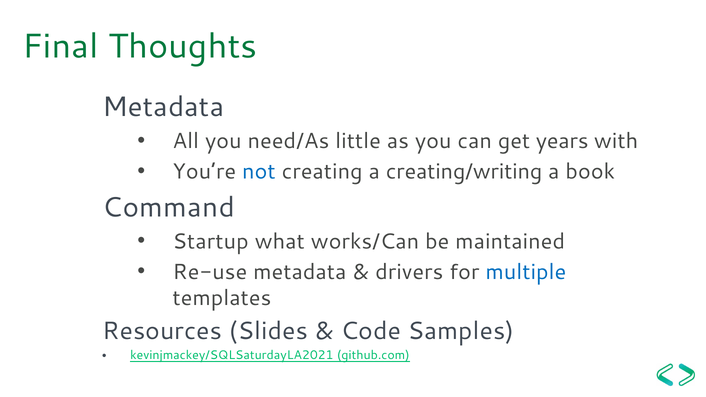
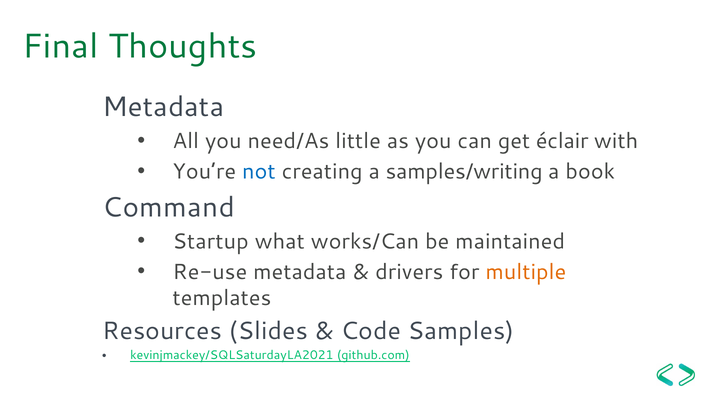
years: years -> éclair
creating/writing: creating/writing -> samples/writing
multiple colour: blue -> orange
